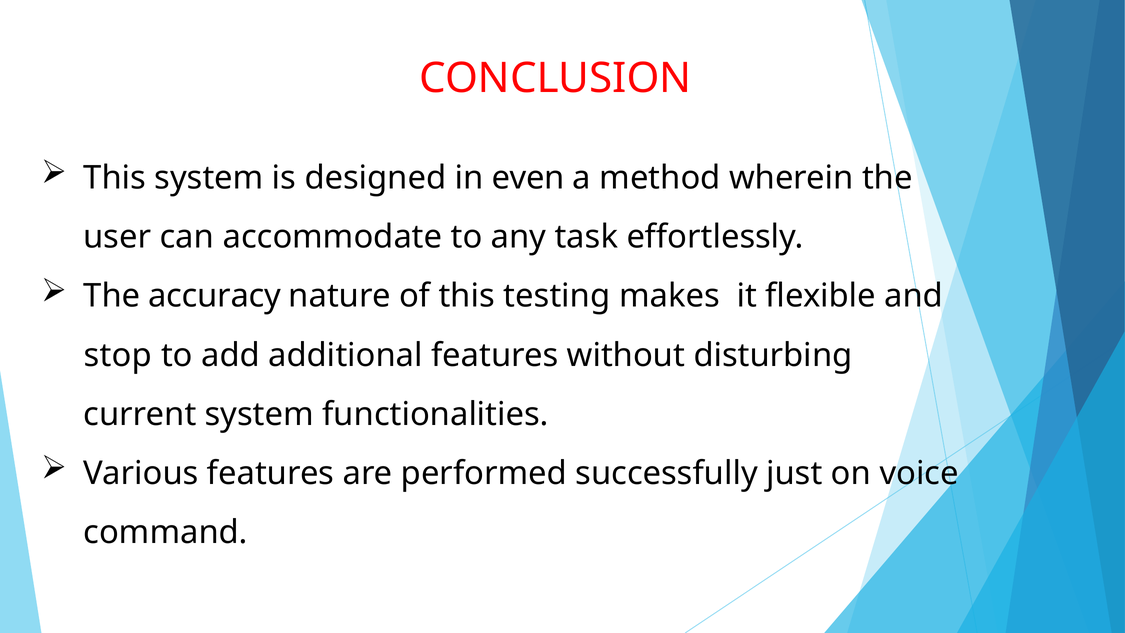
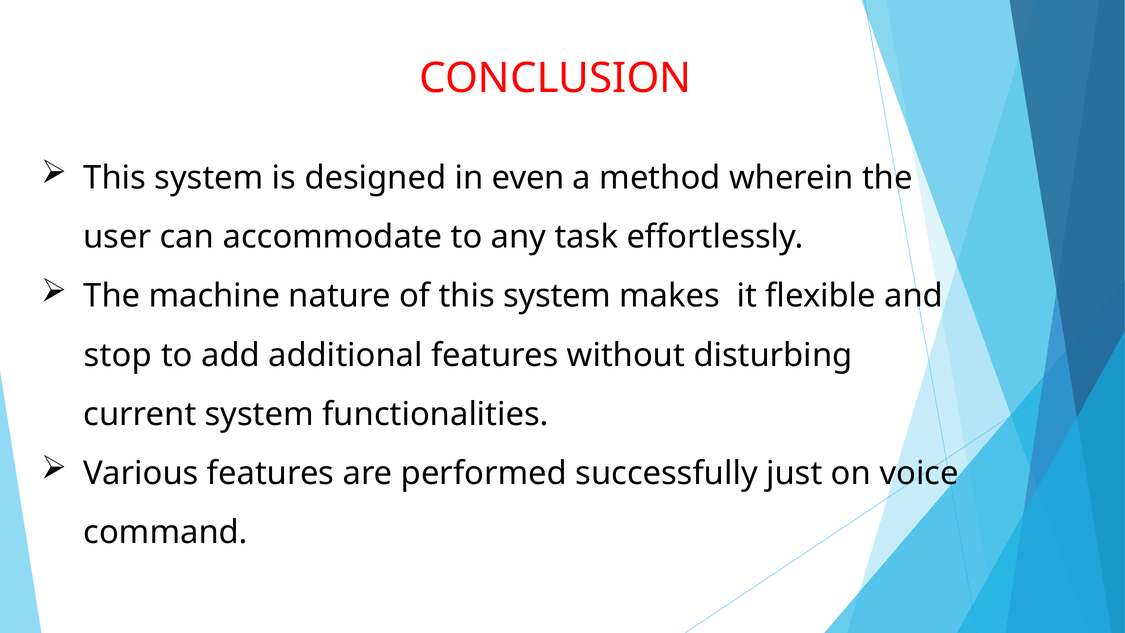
accuracy: accuracy -> machine
of this testing: testing -> system
